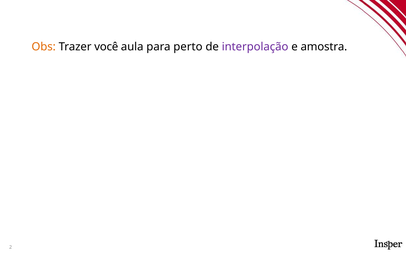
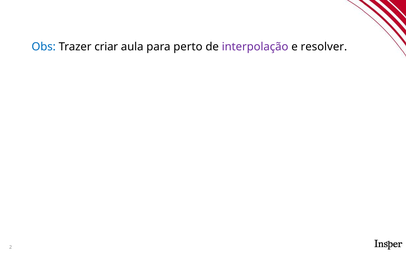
Obs colour: orange -> blue
você: você -> criar
amostra: amostra -> resolver
